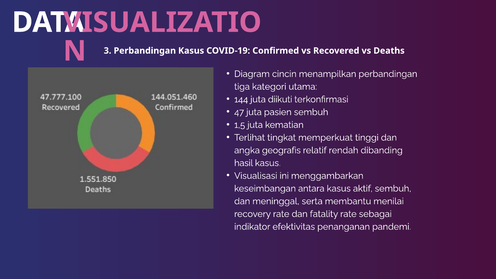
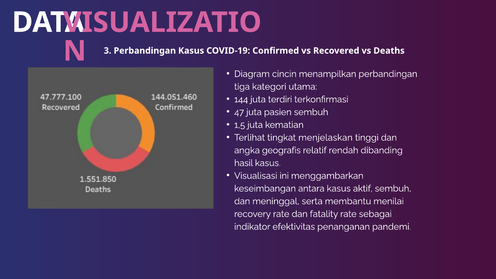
diikuti: diikuti -> terdiri
memperkuat: memperkuat -> menjelaskan
